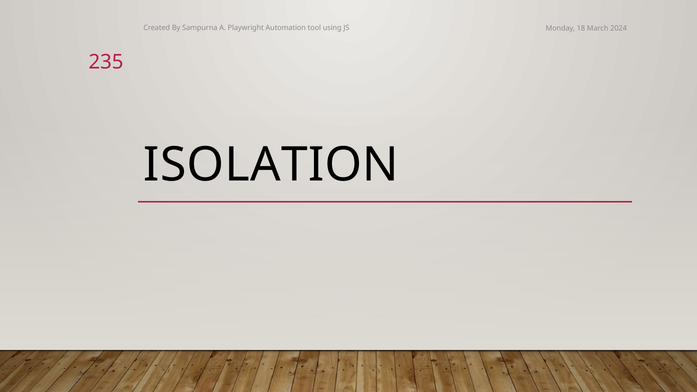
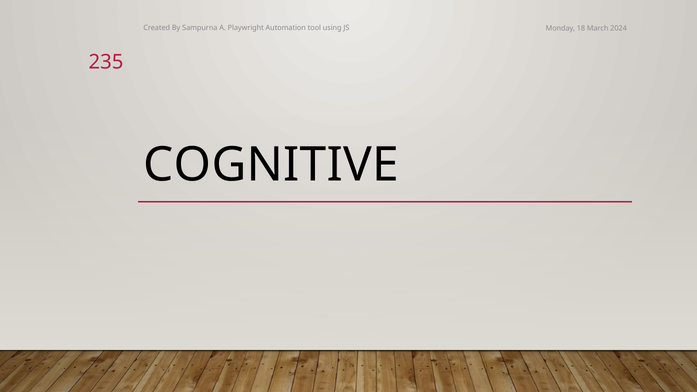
ISOLATION: ISOLATION -> COGNITIVE
